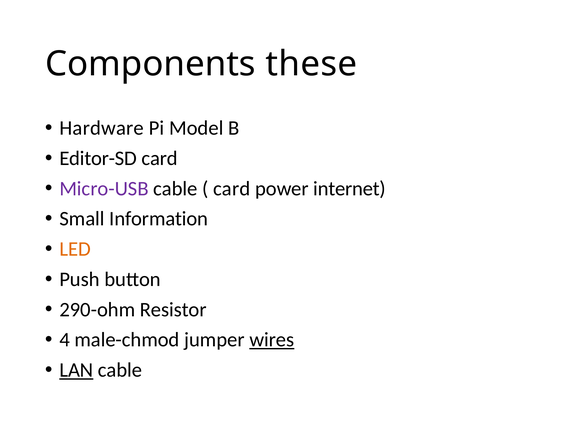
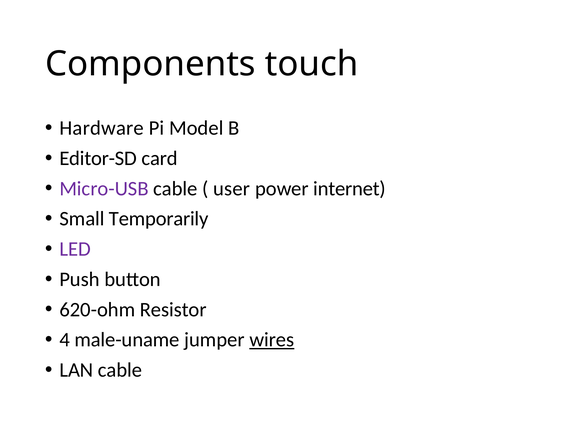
these: these -> touch
card at (232, 189): card -> user
Information: Information -> Temporarily
LED colour: orange -> purple
290-ohm: 290-ohm -> 620-ohm
male-chmod: male-chmod -> male-uname
LAN underline: present -> none
